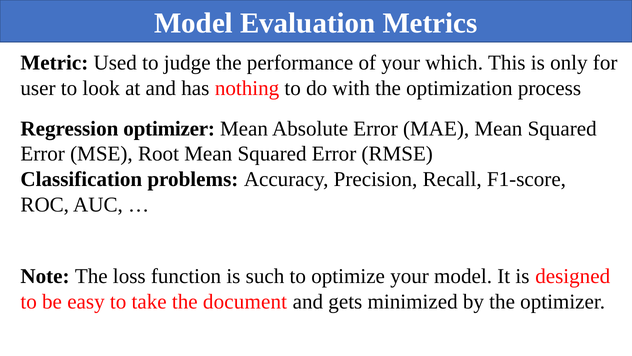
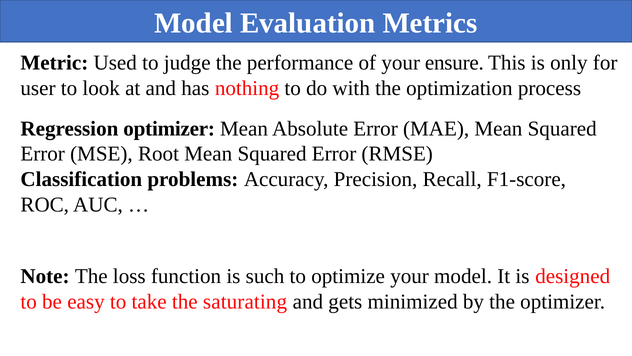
which: which -> ensure
document: document -> saturating
